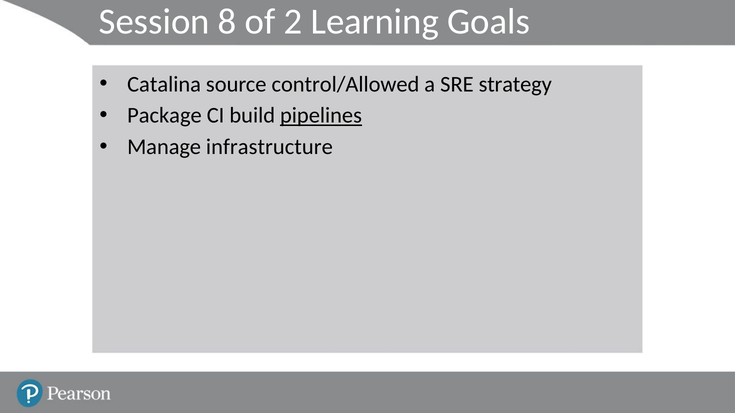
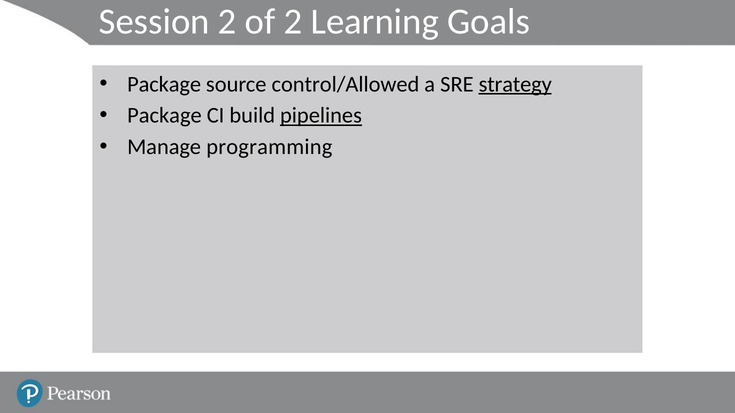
Session 8: 8 -> 2
Catalina at (164, 84): Catalina -> Package
strategy underline: none -> present
infrastructure: infrastructure -> programming
